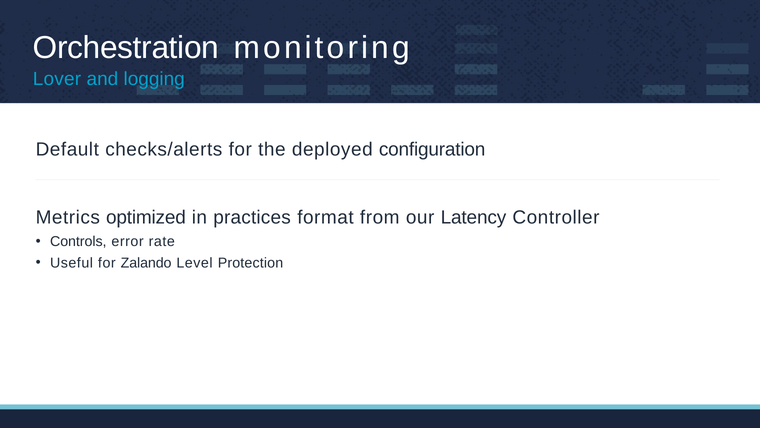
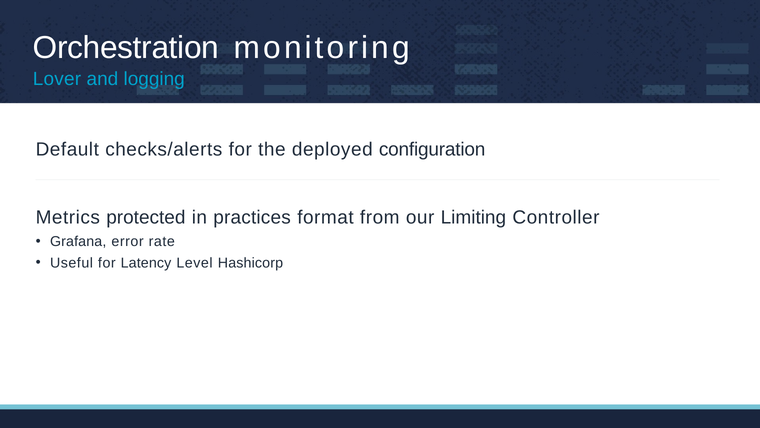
optimized: optimized -> protected
Latency: Latency -> Limiting
Controls: Controls -> Grafana
Zalando: Zalando -> Latency
Protection: Protection -> Hashicorp
